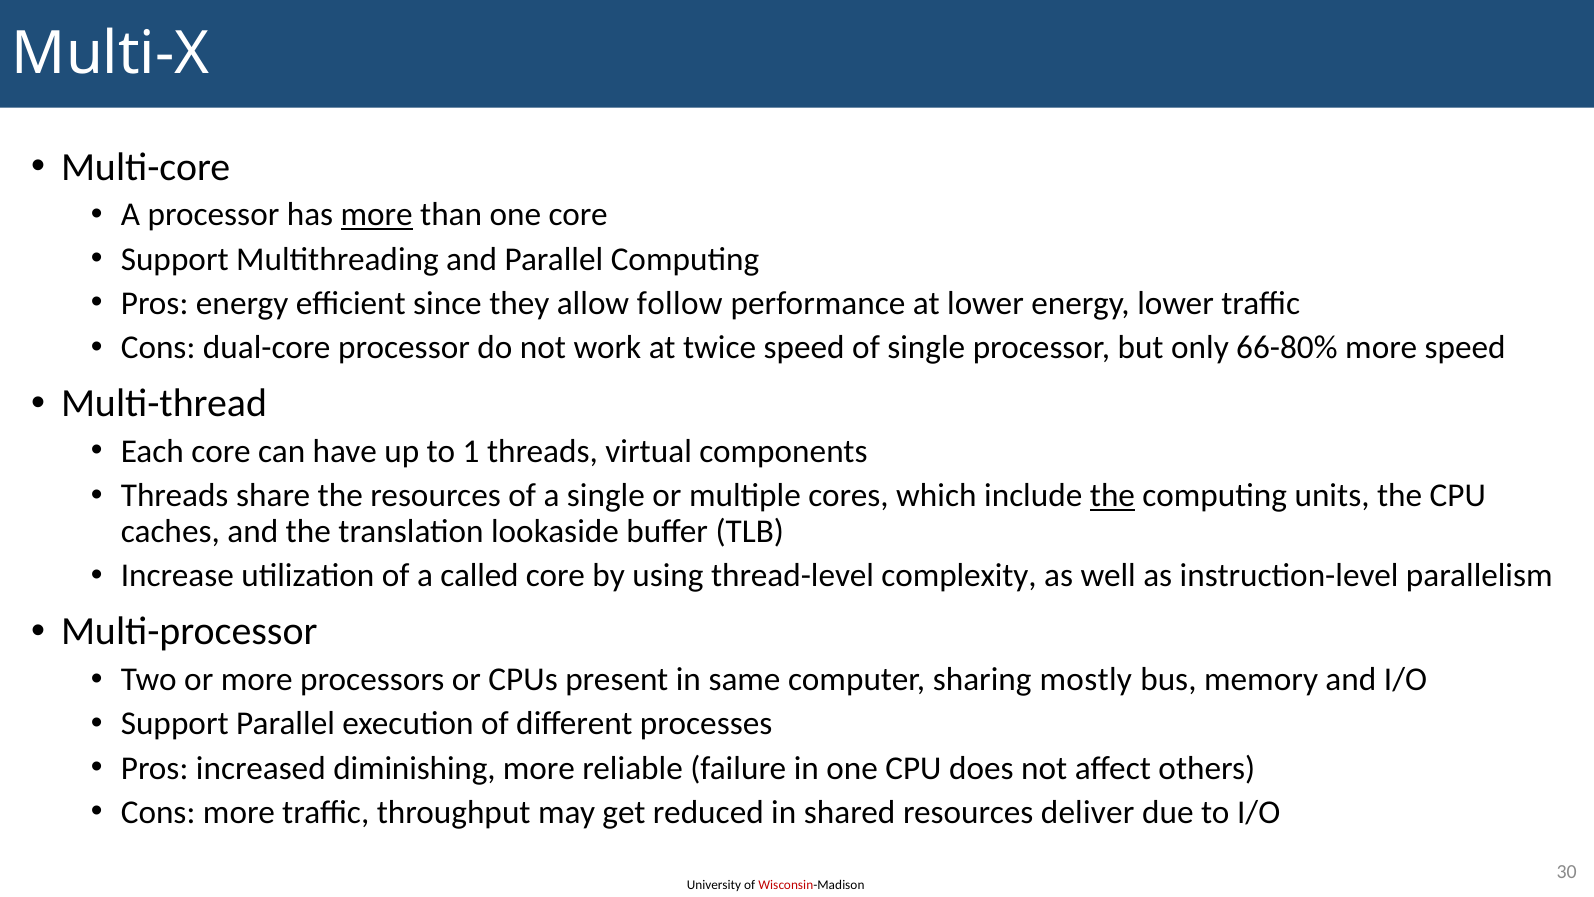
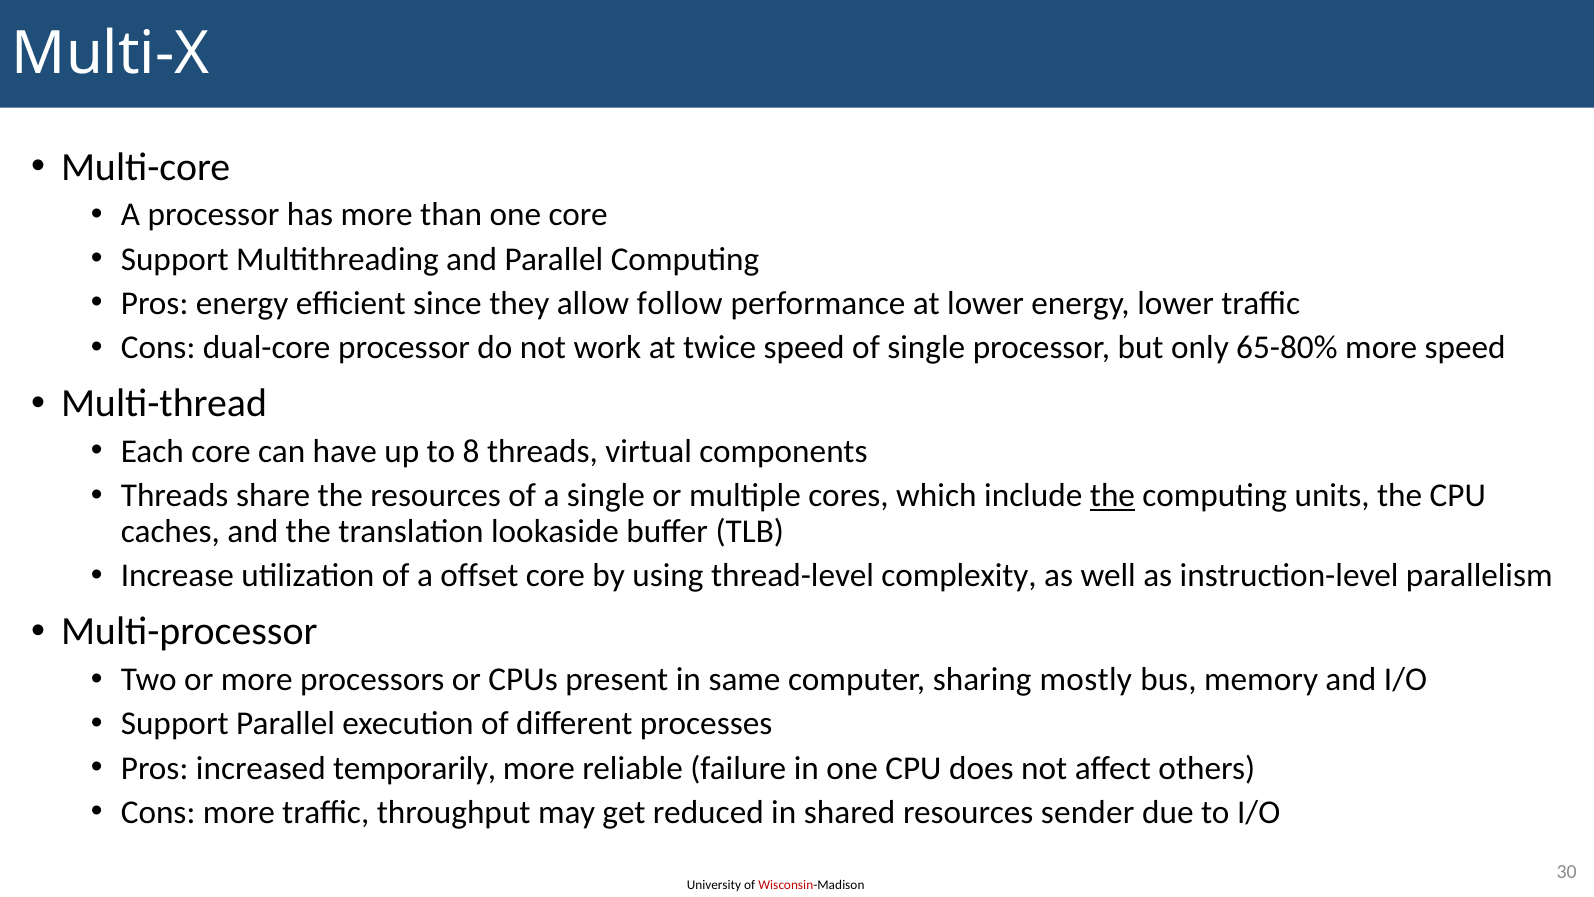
more at (377, 215) underline: present -> none
66-80%: 66-80% -> 65-80%
1: 1 -> 8
called: called -> offset
diminishing: diminishing -> temporarily
deliver: deliver -> sender
